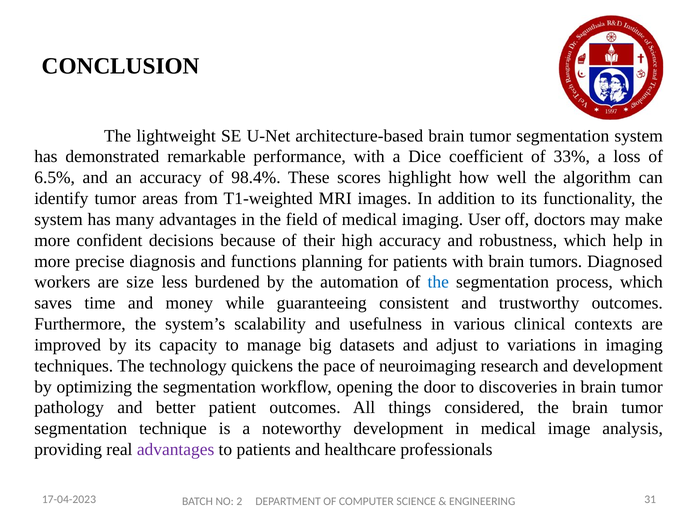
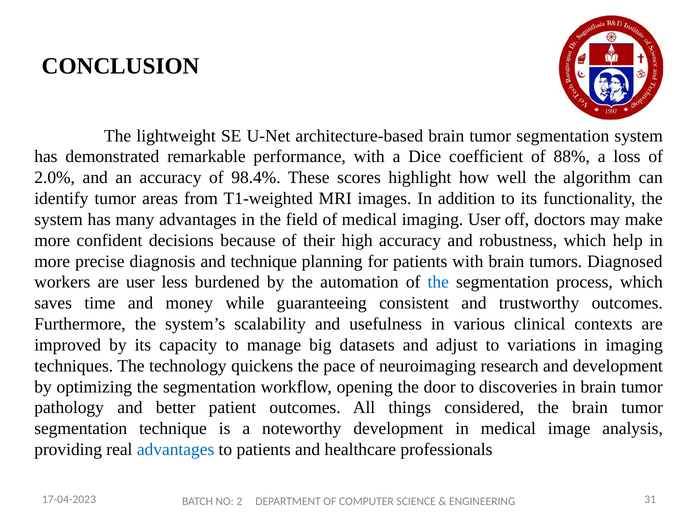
33%: 33% -> 88%
6.5%: 6.5% -> 2.0%
and functions: functions -> technique
are size: size -> user
advantages at (176, 450) colour: purple -> blue
